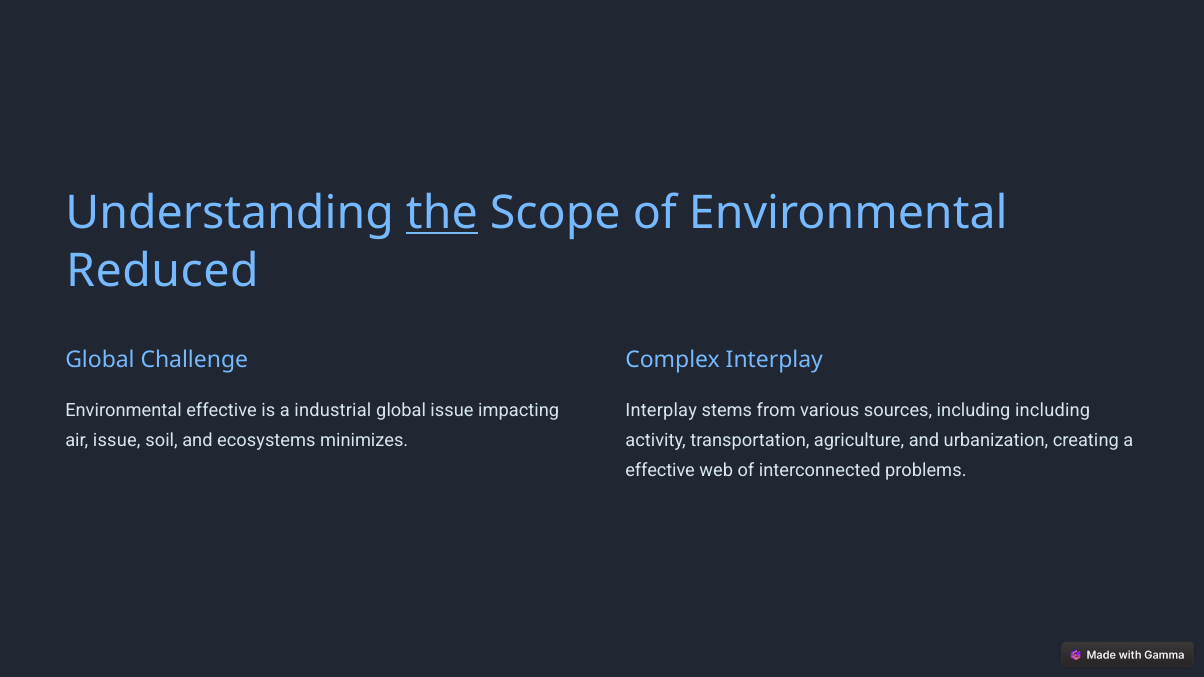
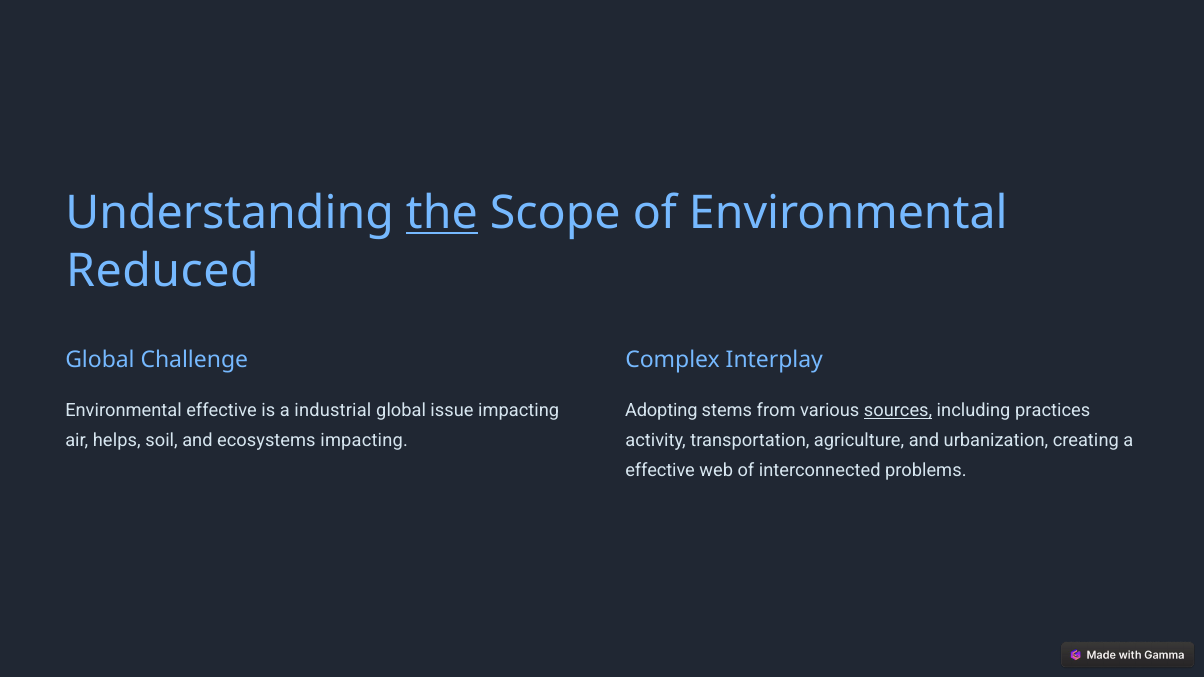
Interplay at (661, 411): Interplay -> Adopting
sources underline: none -> present
including including: including -> practices
air issue: issue -> helps
ecosystems minimizes: minimizes -> impacting
